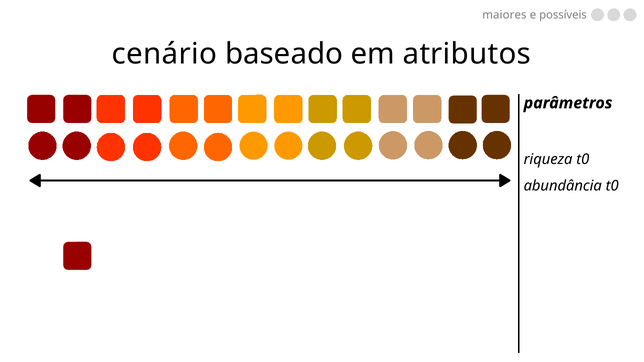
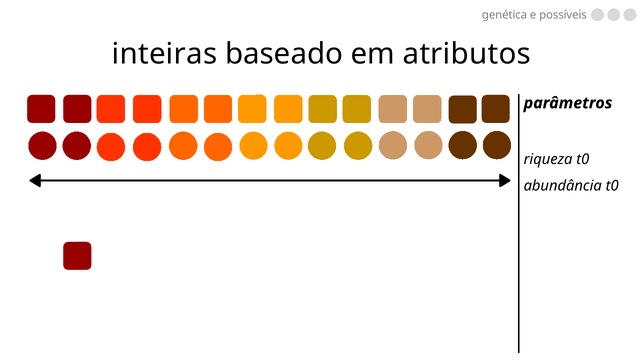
maiores: maiores -> genética
cenário: cenário -> inteiras
